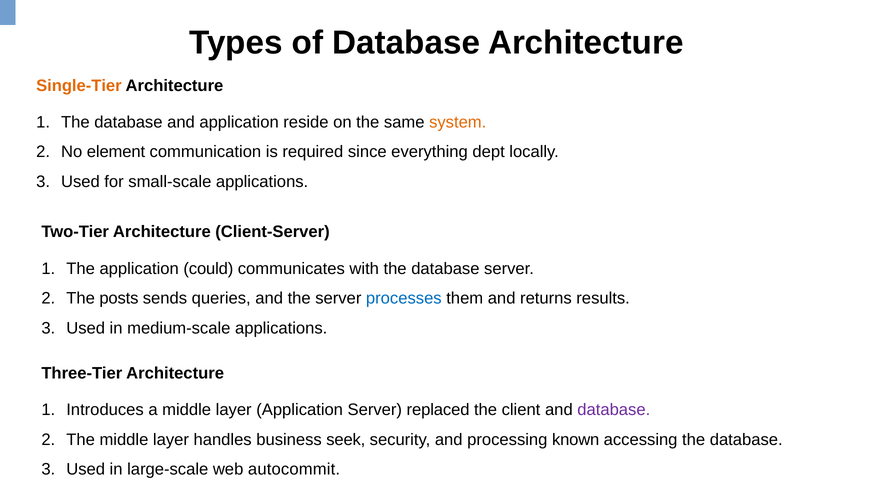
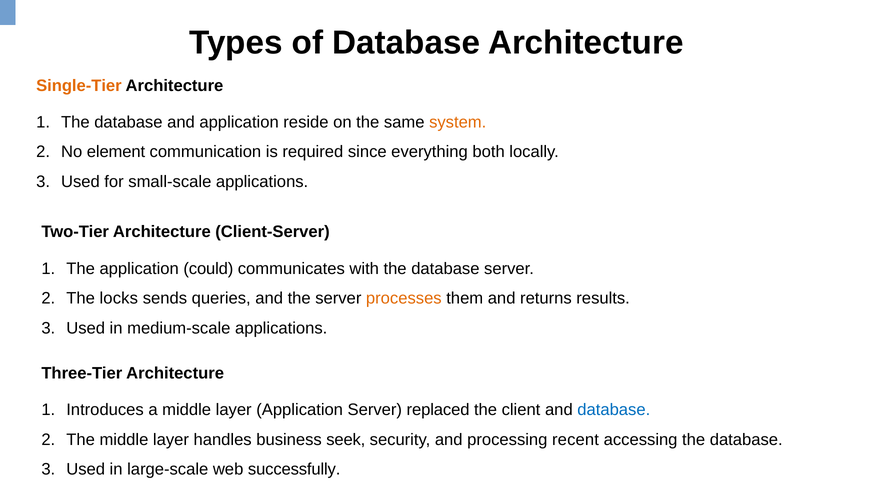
dept: dept -> both
posts: posts -> locks
processes colour: blue -> orange
database at (614, 410) colour: purple -> blue
known: known -> recent
autocommit: autocommit -> successfully
